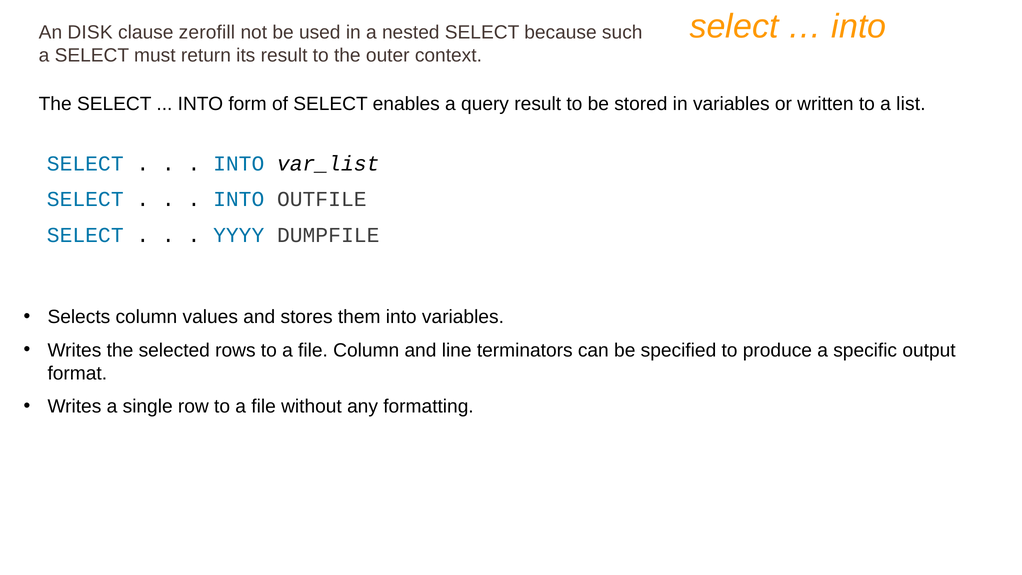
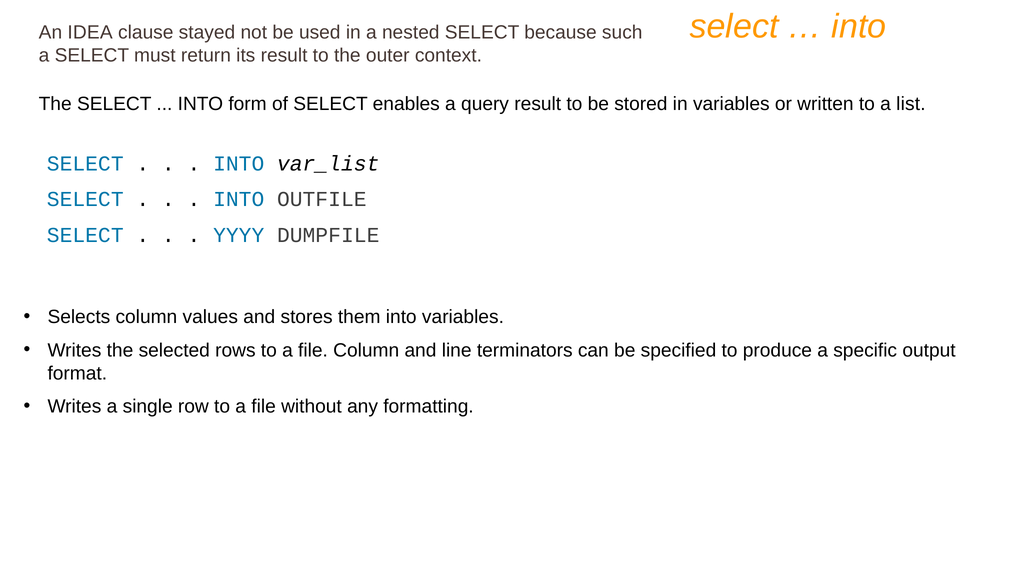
DISK: DISK -> IDEA
zerofill: zerofill -> stayed
